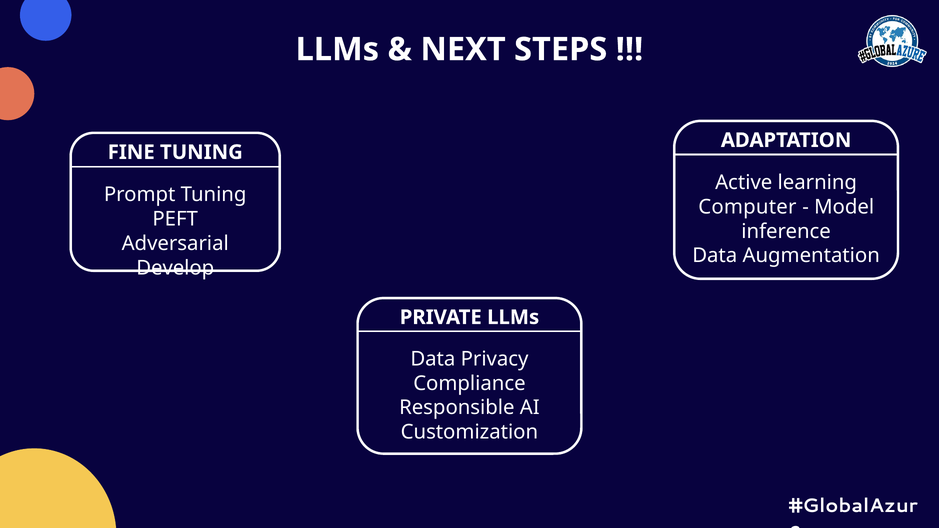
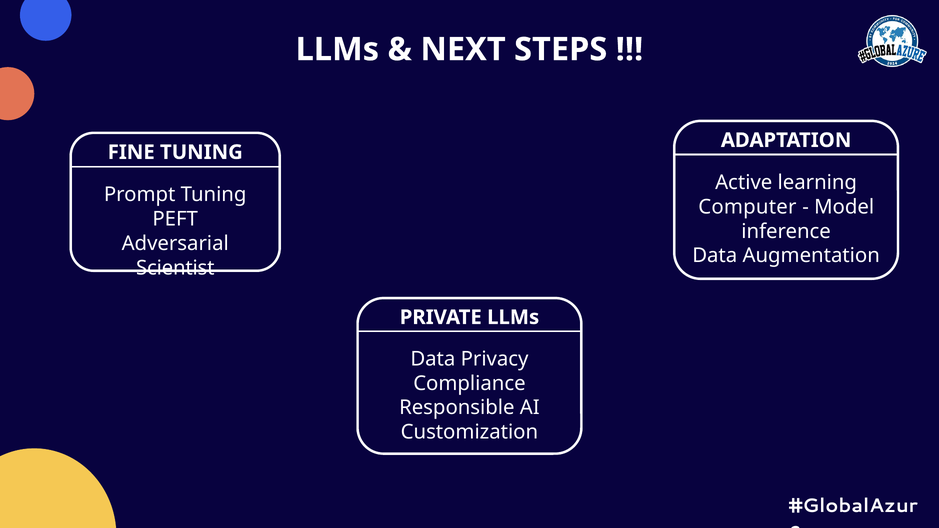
Develop: Develop -> Scientist
